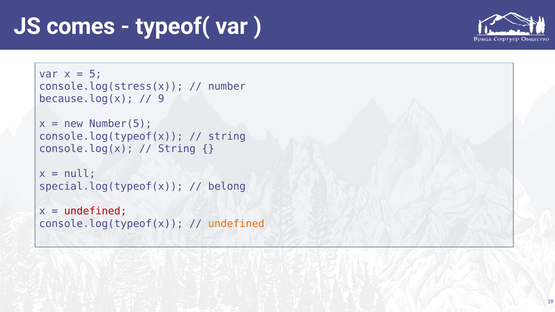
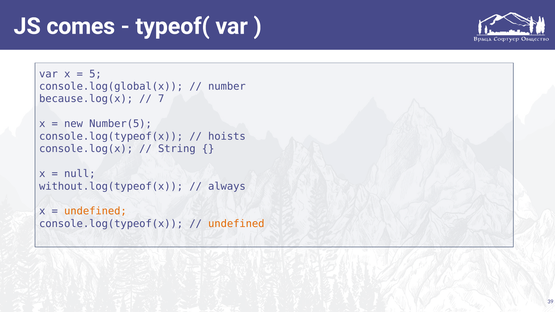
console.log(stress(x: console.log(stress(x -> console.log(global(x
9: 9 -> 7
string at (227, 136): string -> hoists
special.log(typeof(x: special.log(typeof(x -> without.log(typeof(x
belong: belong -> always
undefined at (95, 211) colour: red -> orange
